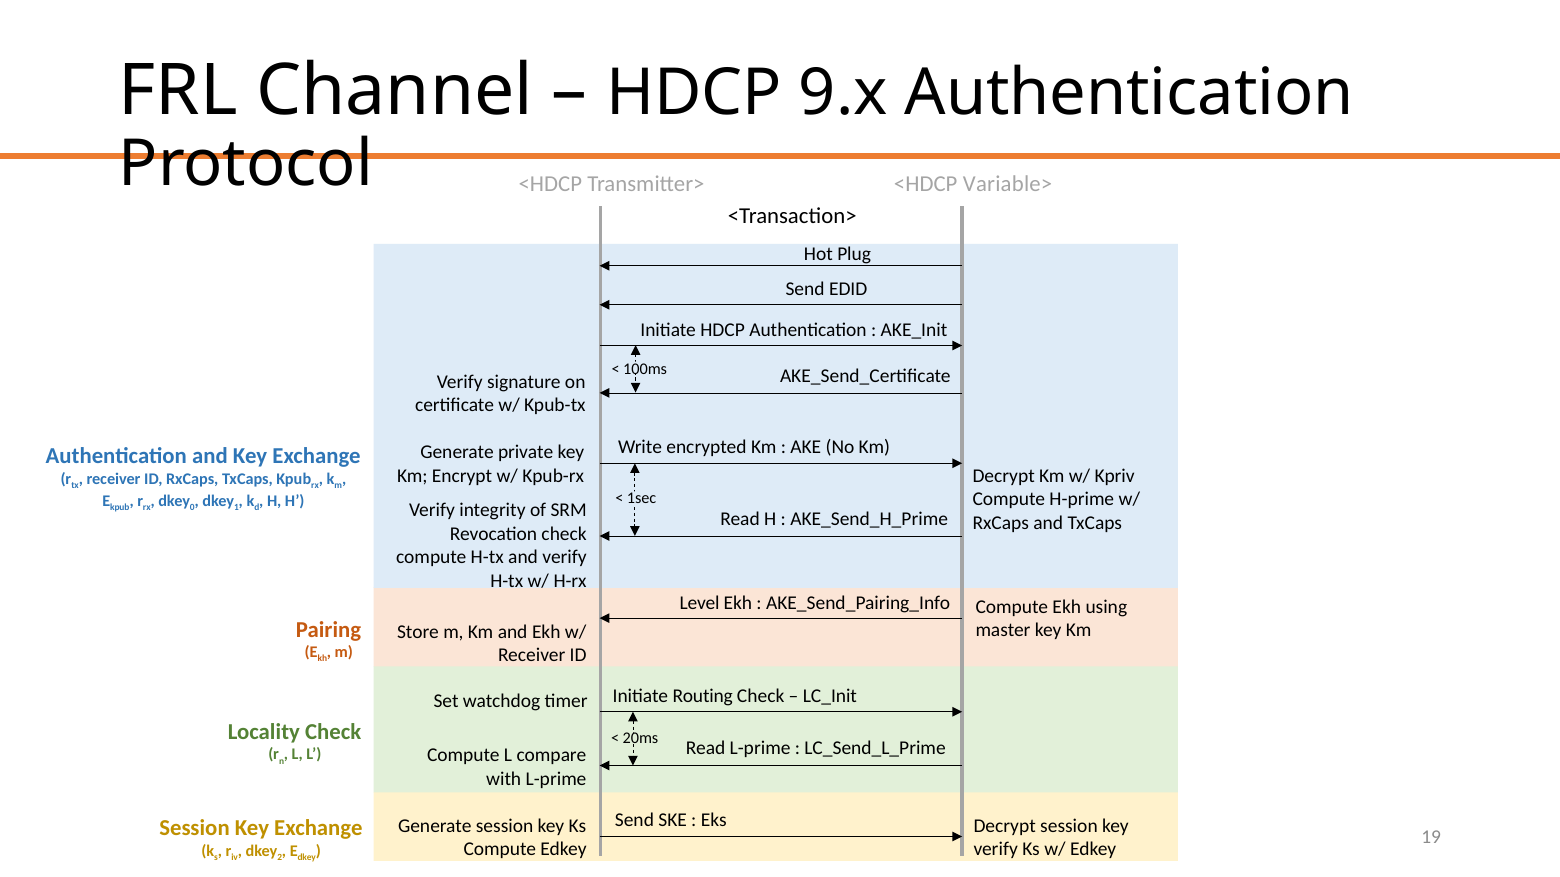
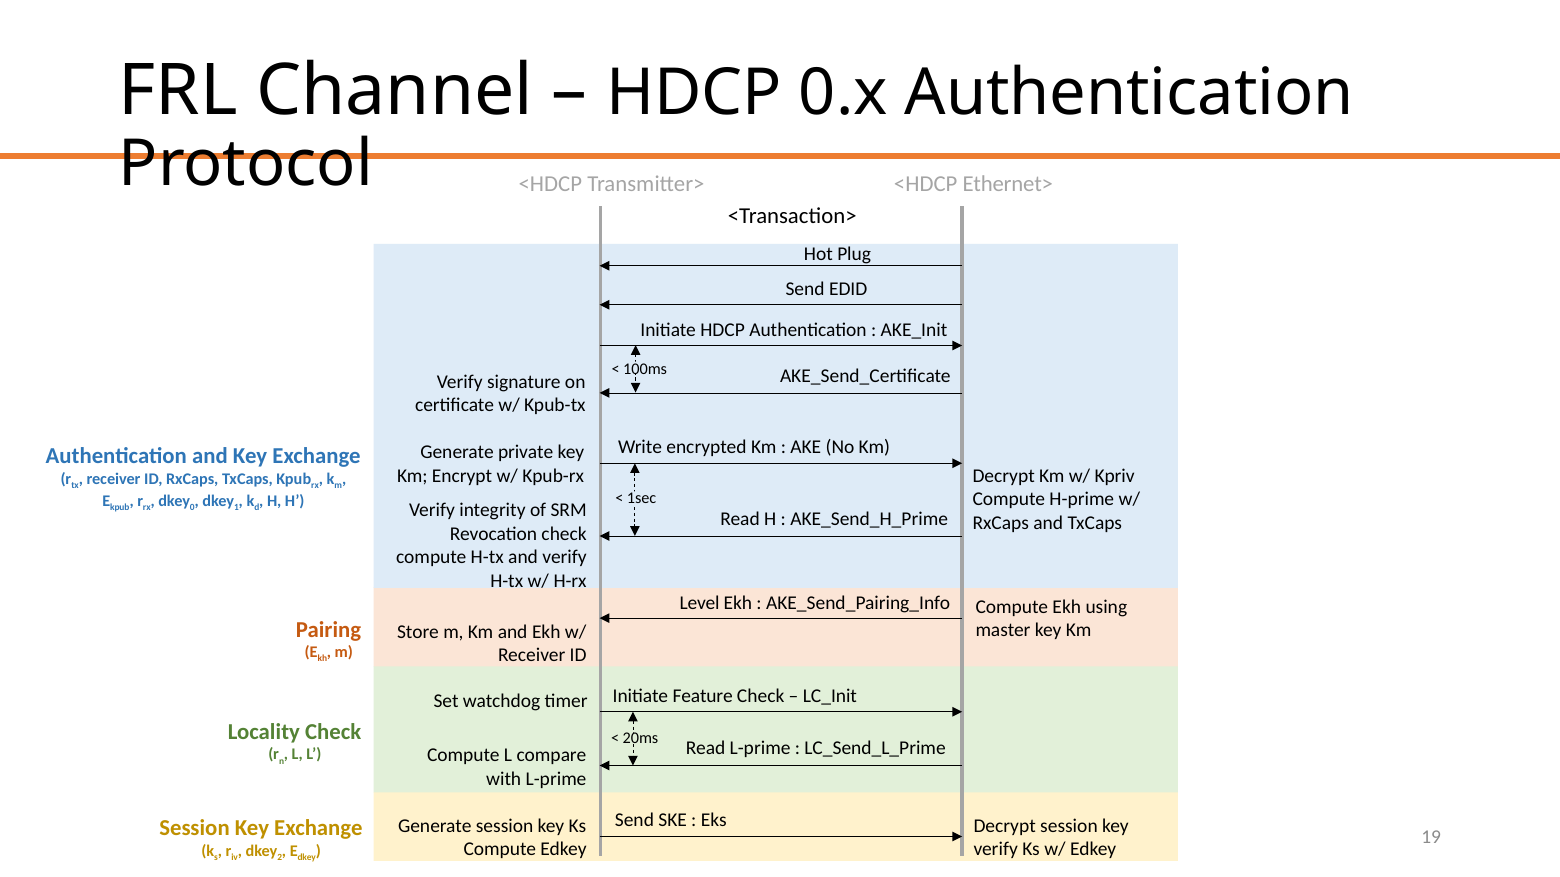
9.x: 9.x -> 0.x
Variable>: Variable> -> Ethernet>
Routing: Routing -> Feature
